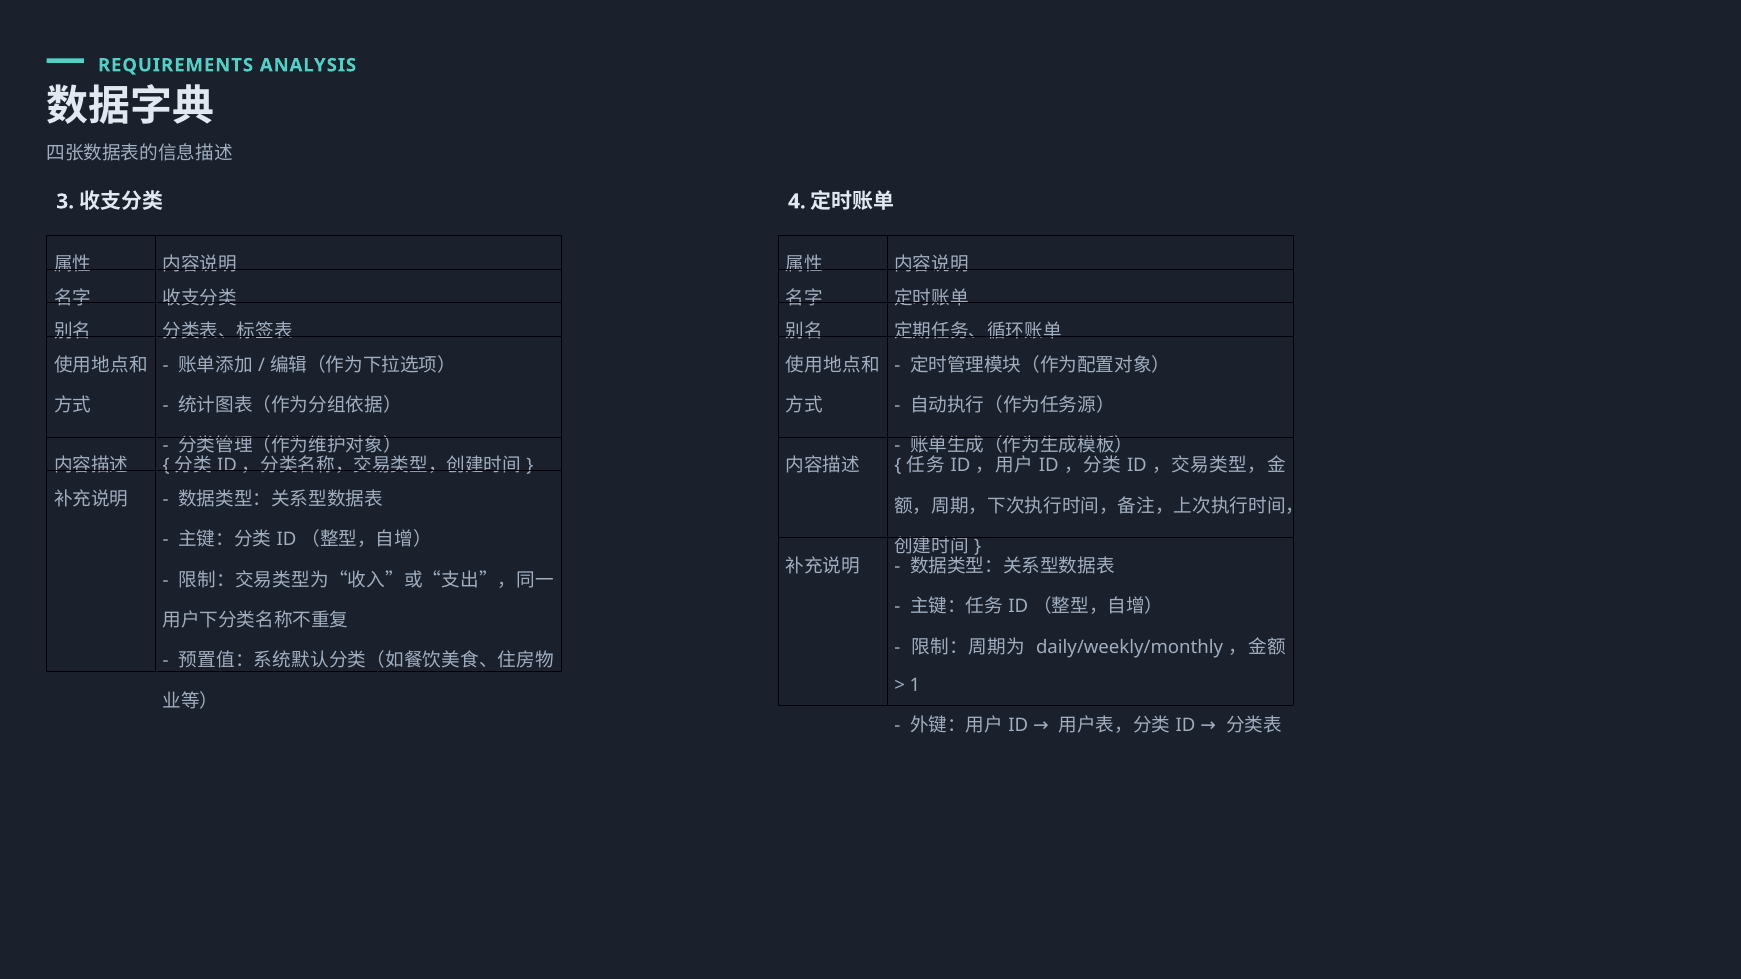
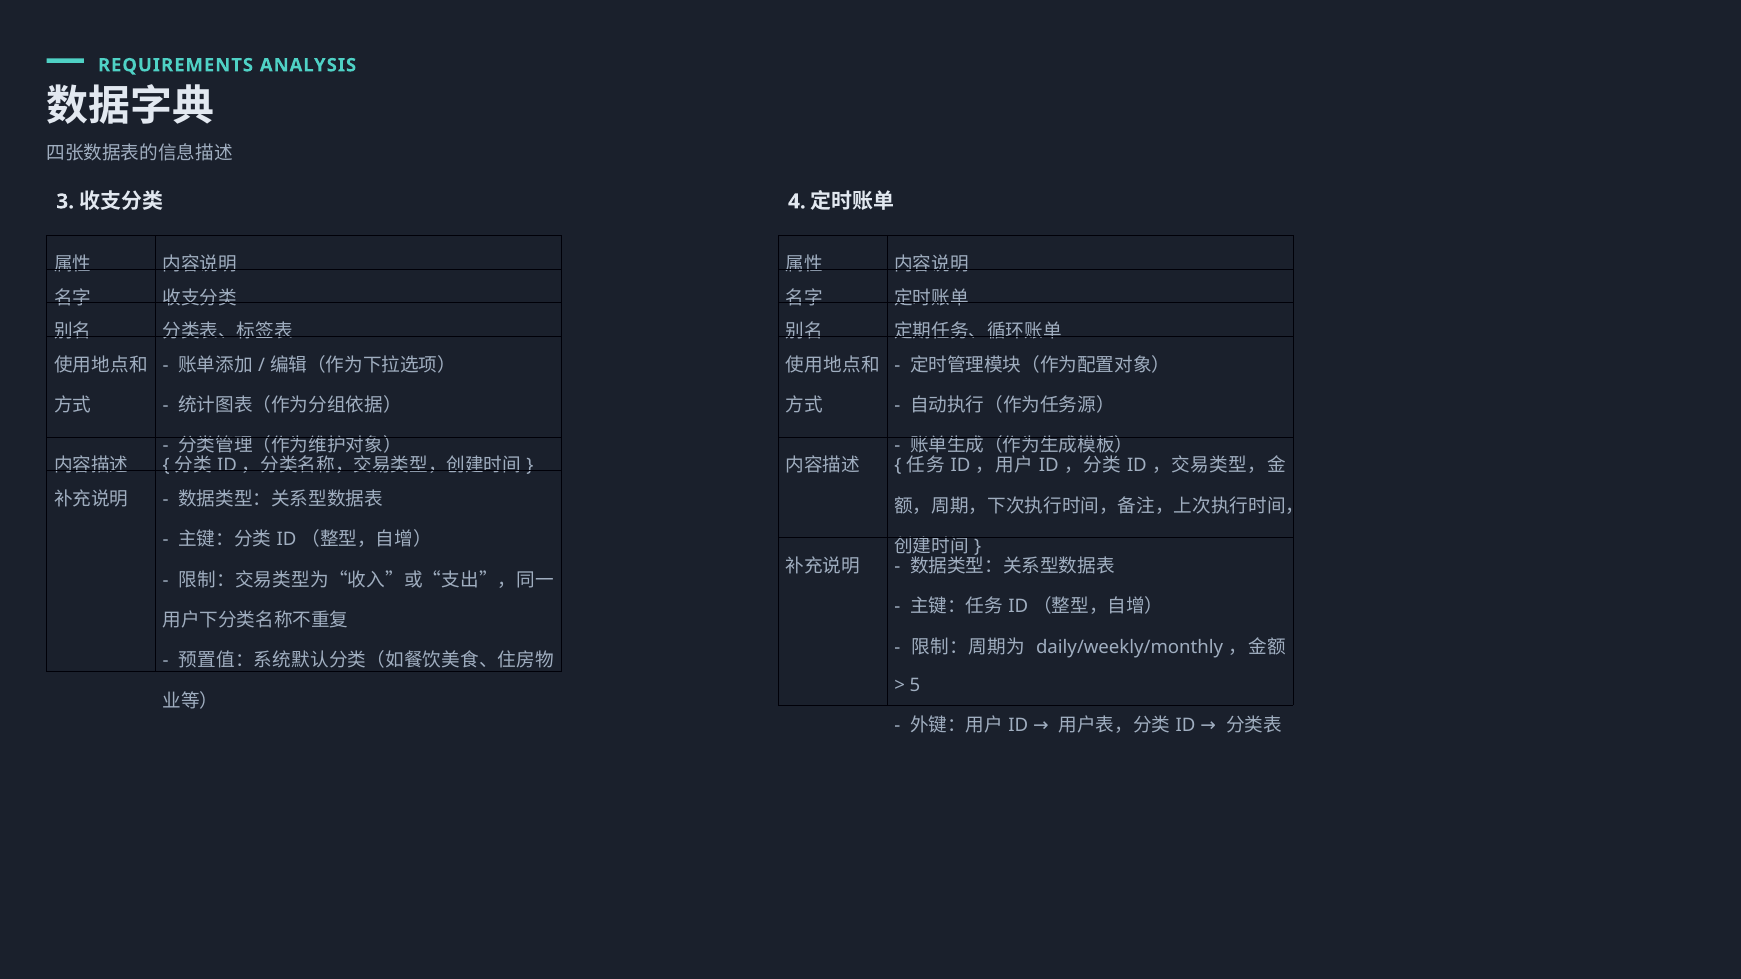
1: 1 -> 5
